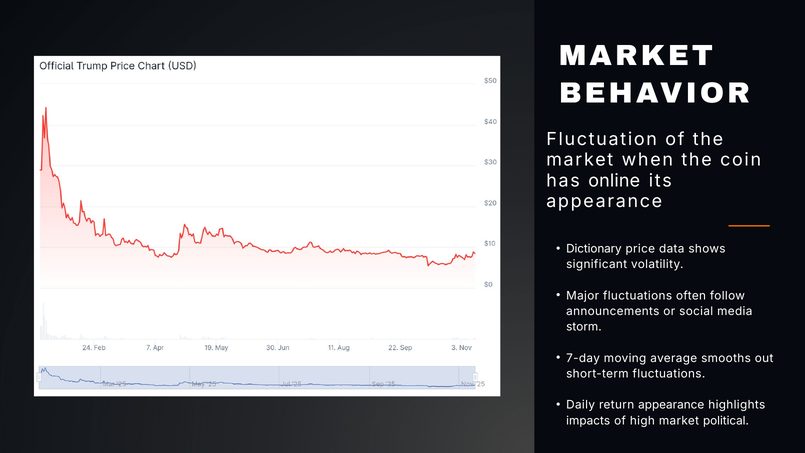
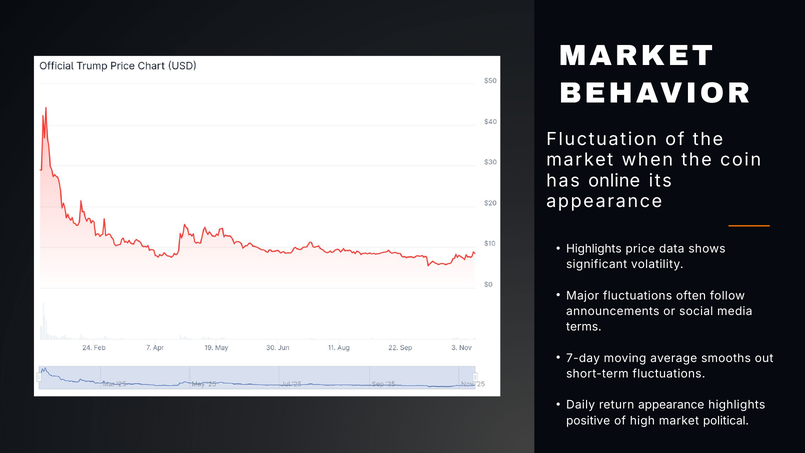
Dictionary at (594, 249): Dictionary -> Highlights
storm: storm -> terms
impacts: impacts -> positive
